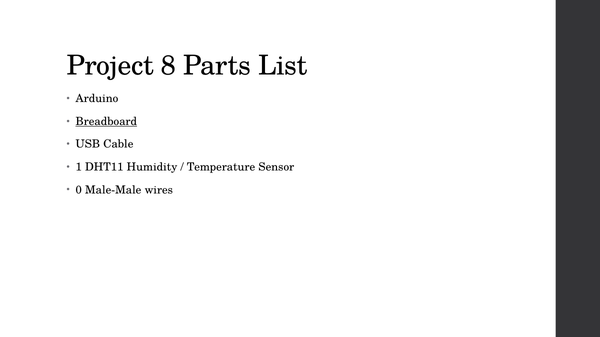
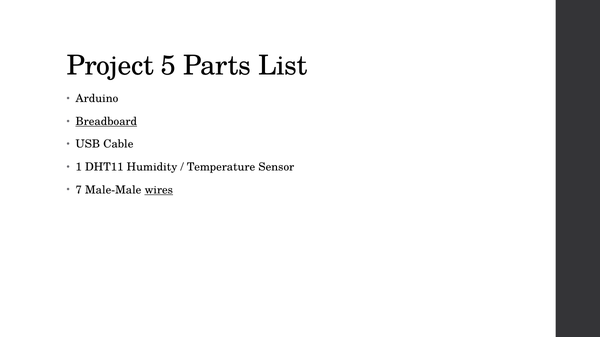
8: 8 -> 5
0: 0 -> 7
wires underline: none -> present
